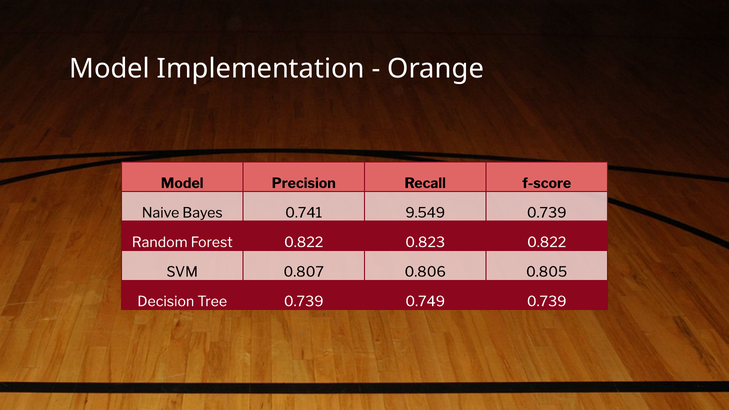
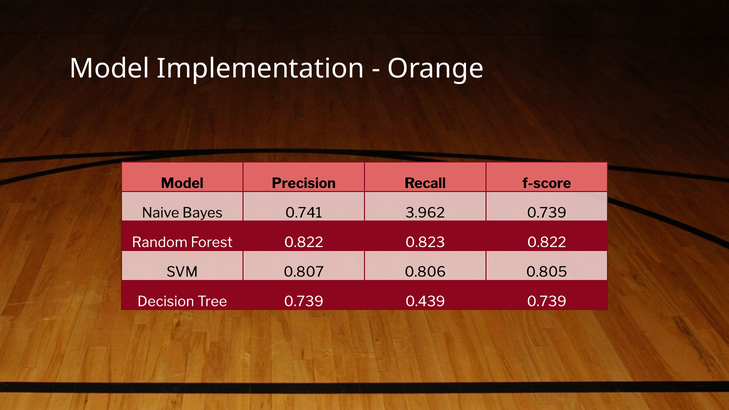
9.549: 9.549 -> 3.962
0.749: 0.749 -> 0.439
